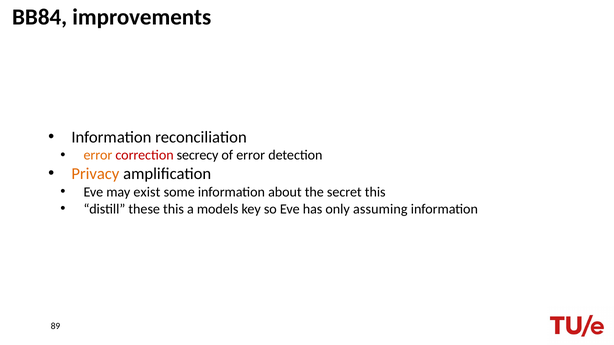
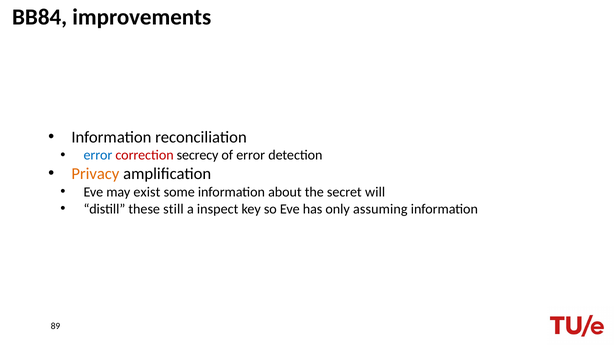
error at (98, 155) colour: orange -> blue
secret this: this -> will
these this: this -> still
models: models -> inspect
